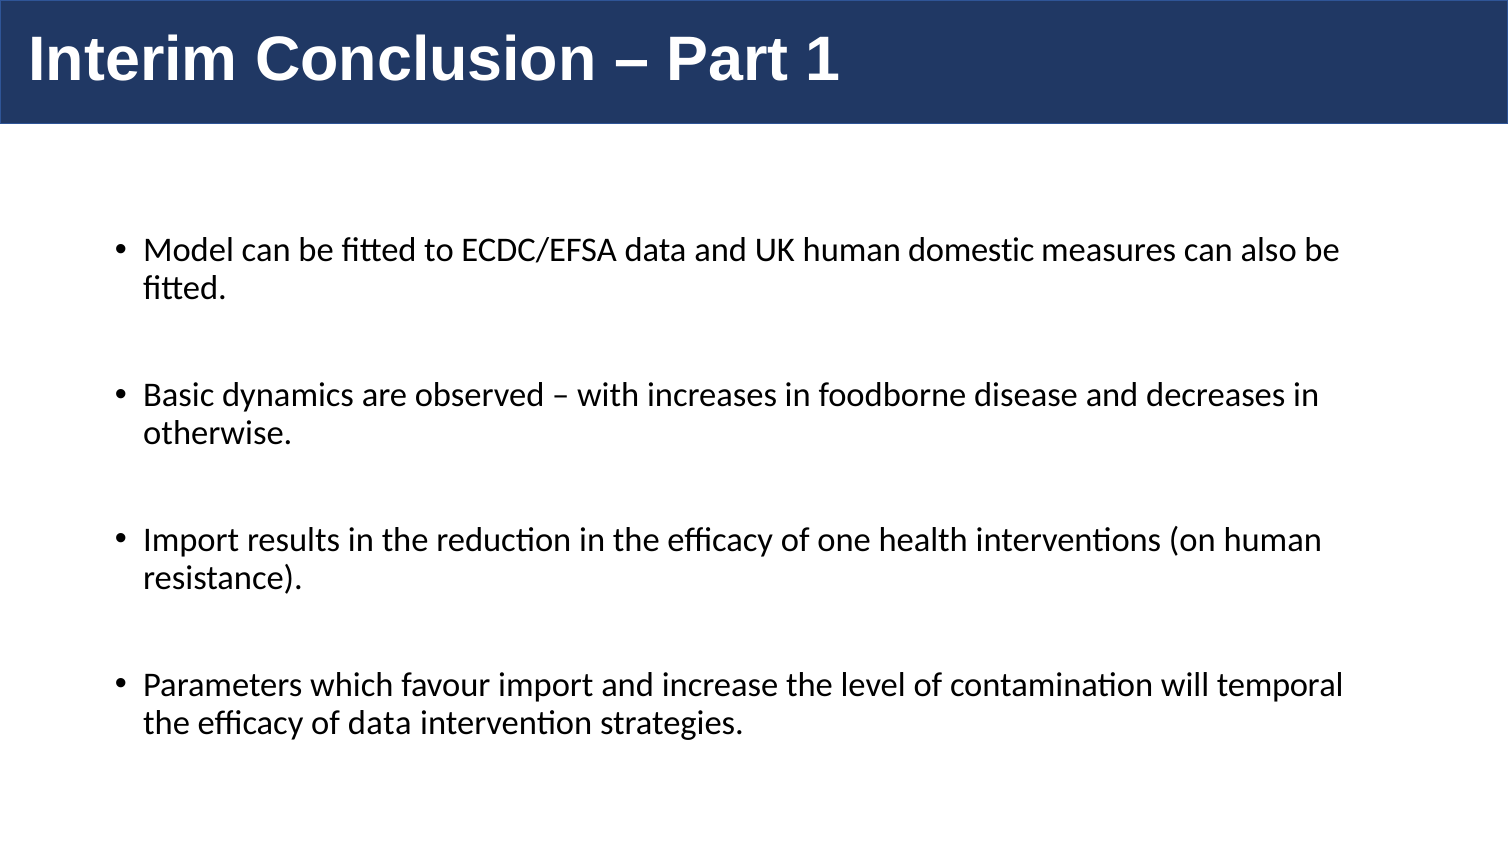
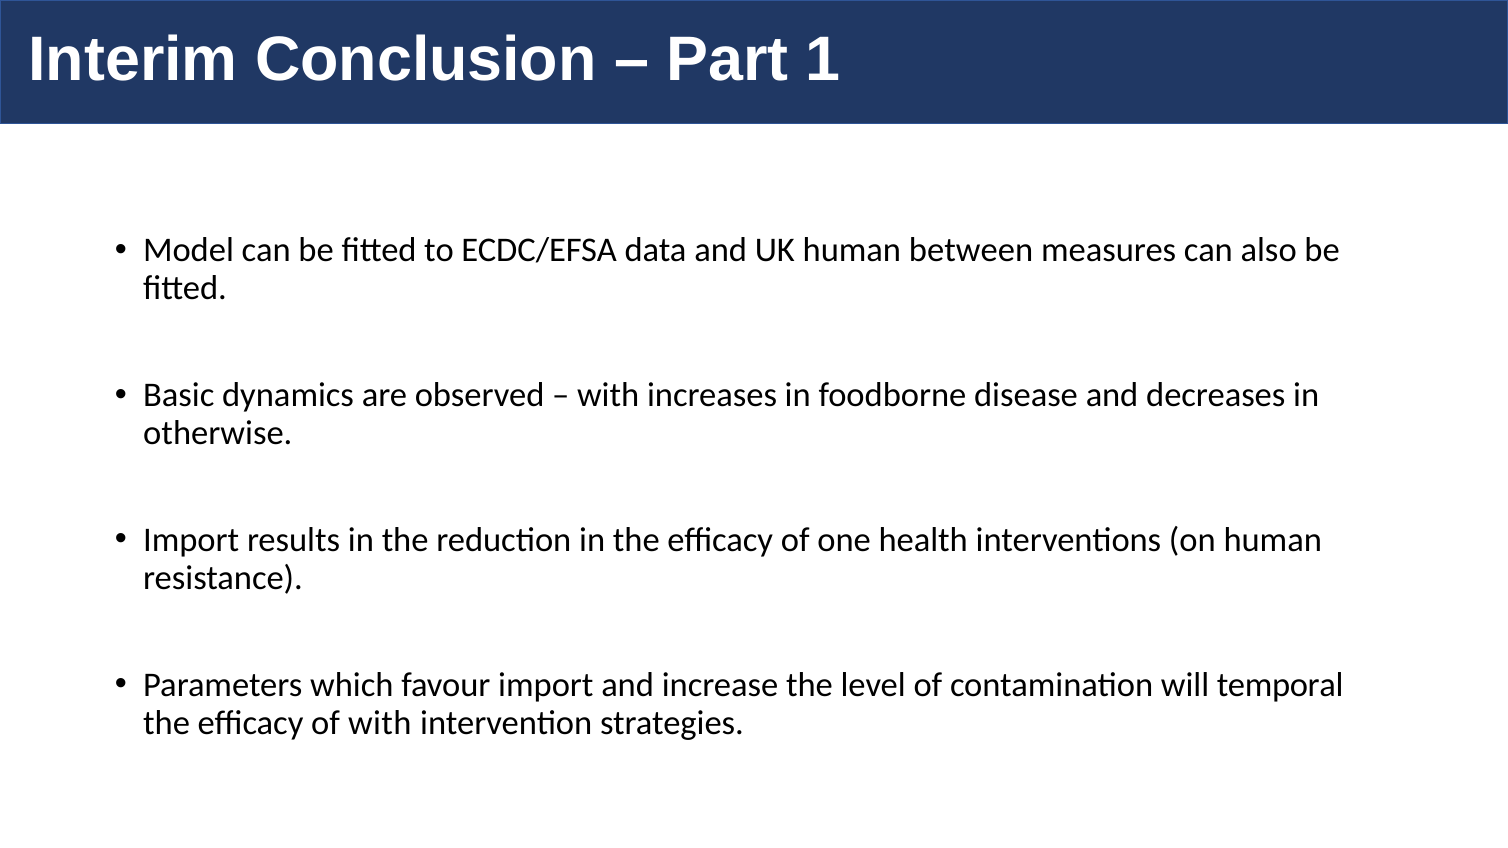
domestic: domestic -> between
of data: data -> with
